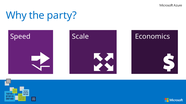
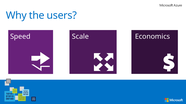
party: party -> users
